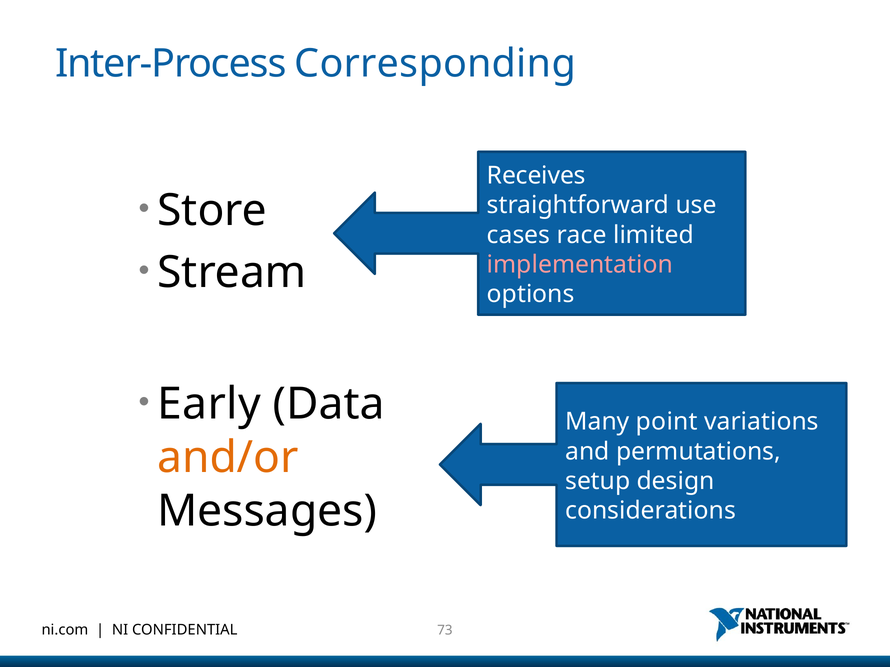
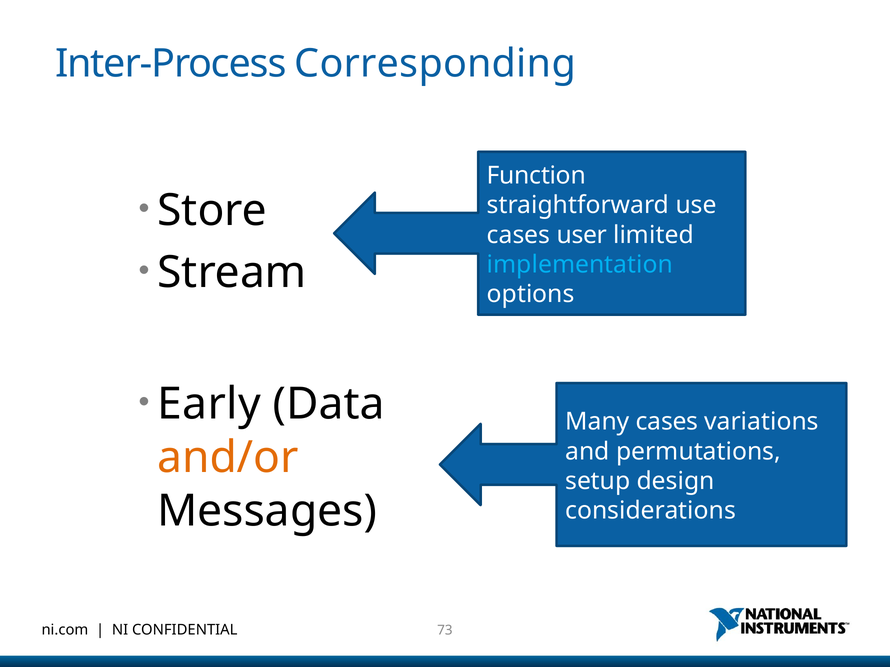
Receives: Receives -> Function
race: race -> user
implementation colour: pink -> light blue
Many point: point -> cases
